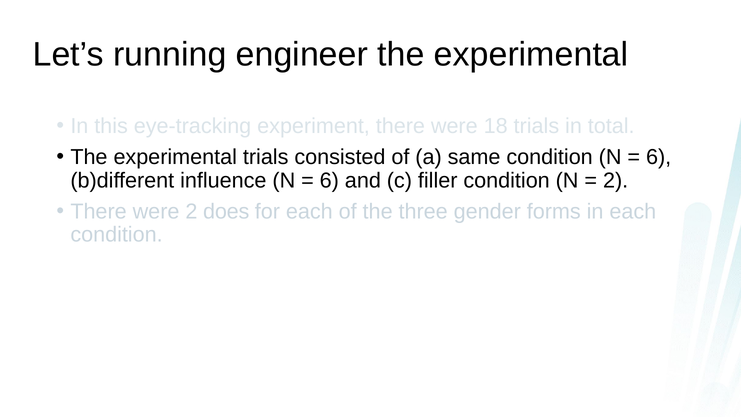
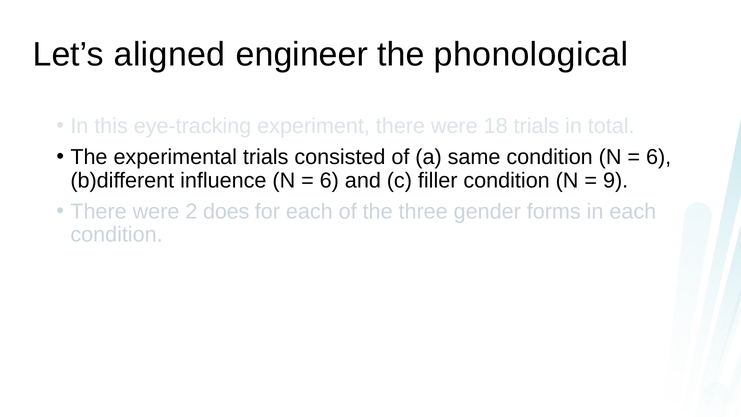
running: running -> aligned
engineer the experimental: experimental -> phonological
2 at (616, 180): 2 -> 9
